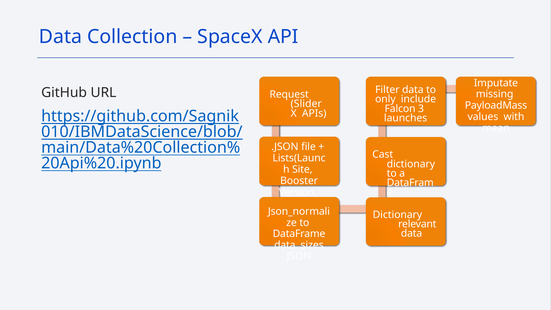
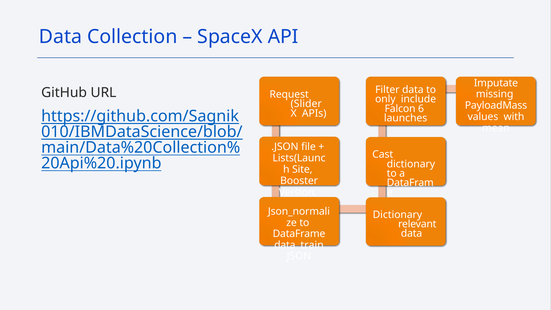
3: 3 -> 6
sizes: sizes -> train
